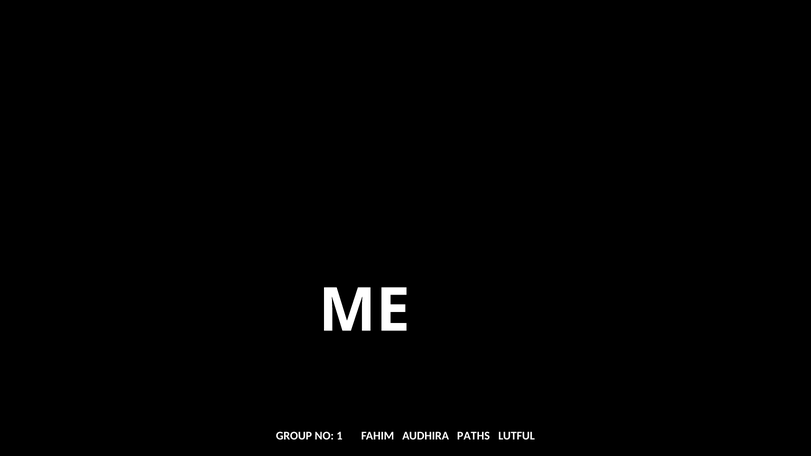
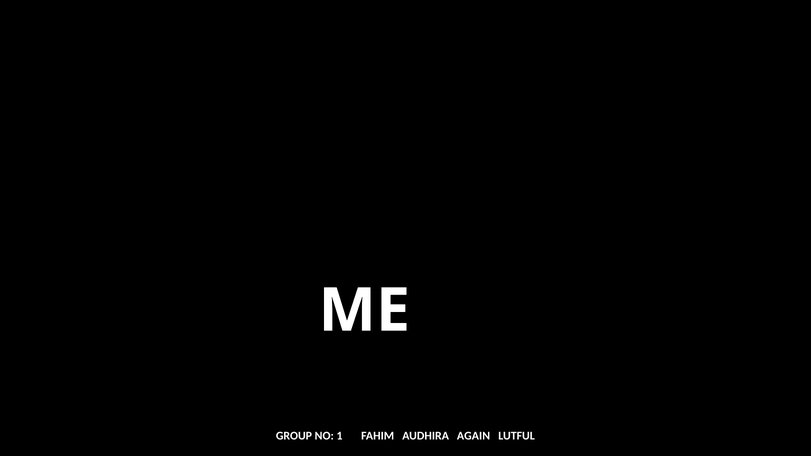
PATHS: PATHS -> AGAIN
